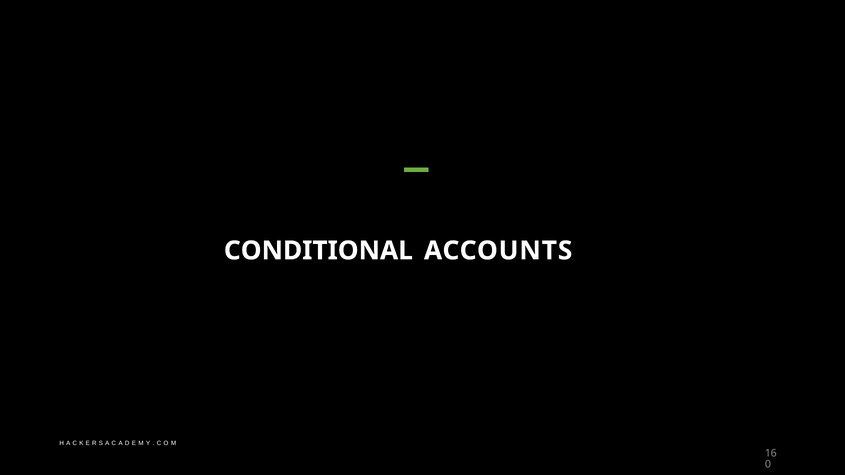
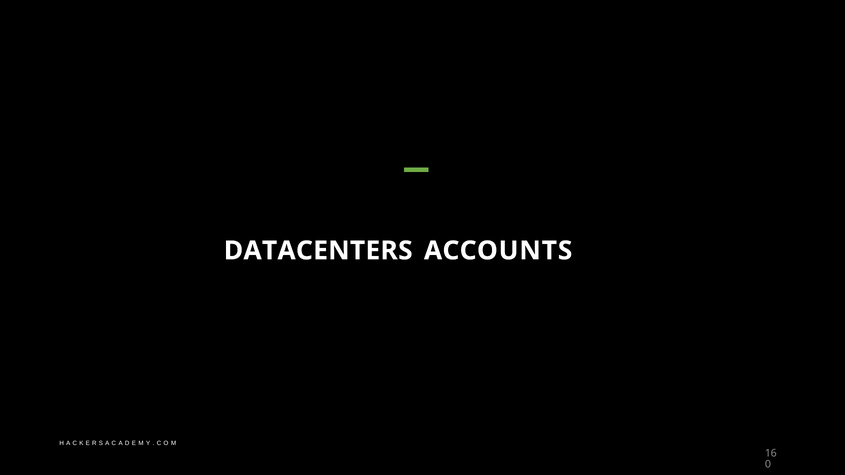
CONDITIONAL: CONDITIONAL -> DATACENTERS
